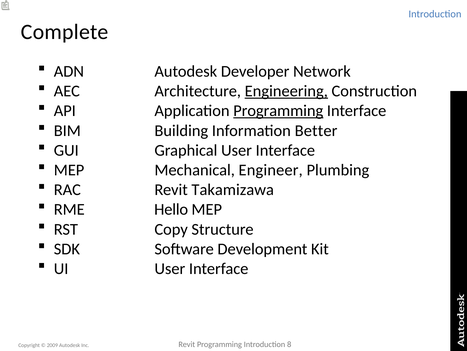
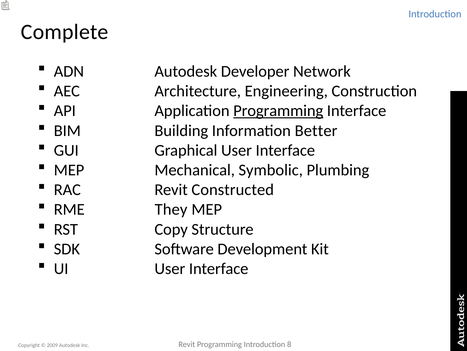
Engineering underline: present -> none
Engineer: Engineer -> Symbolic
Takamizawa: Takamizawa -> Constructed
Hello: Hello -> They
